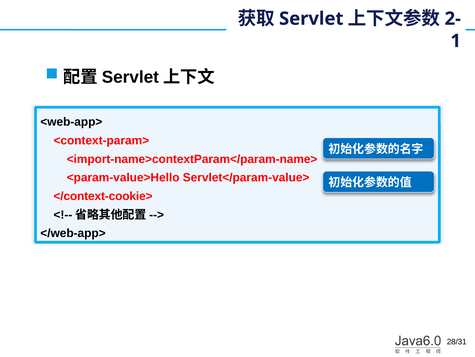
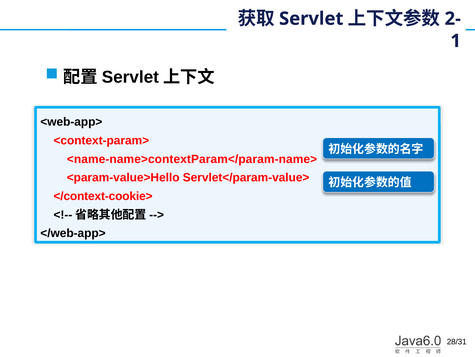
<import-name>contextParam</param-name>: <import-name>contextParam</param-name> -> <name-name>contextParam</param-name>
